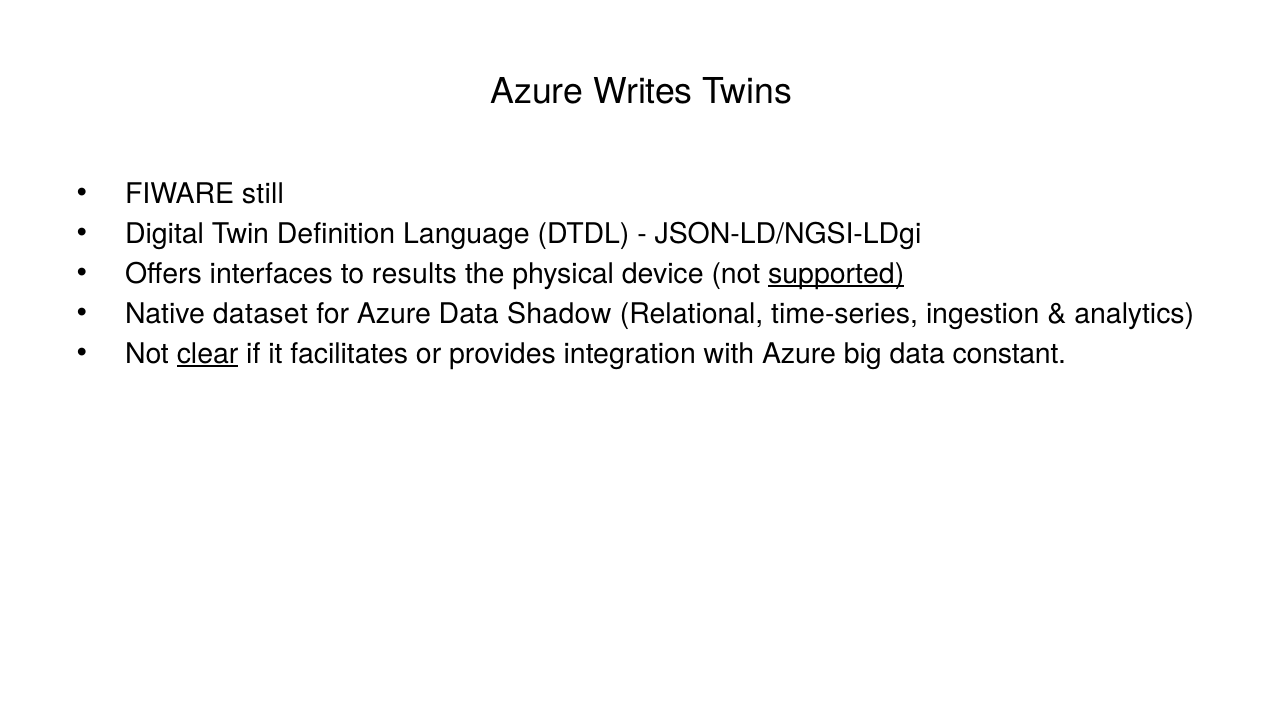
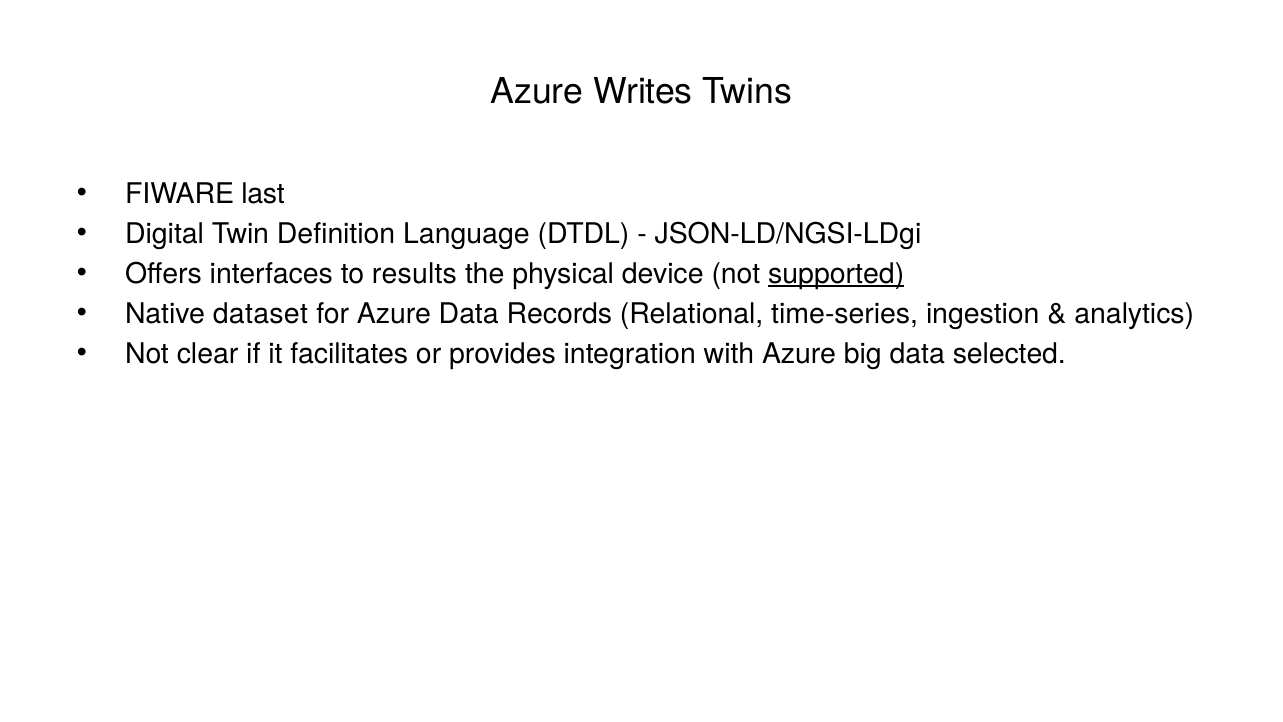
still: still -> last
Shadow: Shadow -> Records
clear underline: present -> none
constant: constant -> selected
